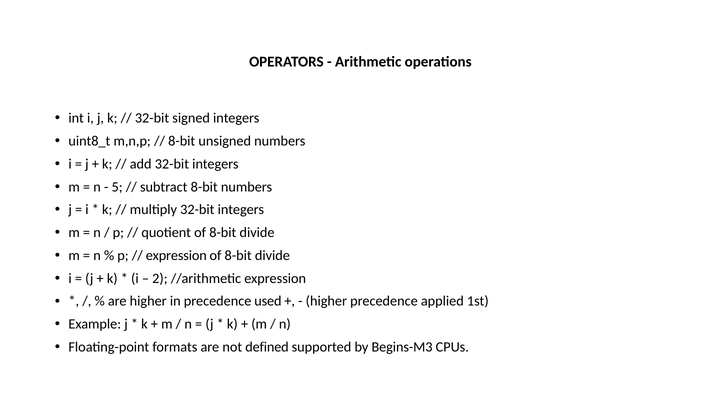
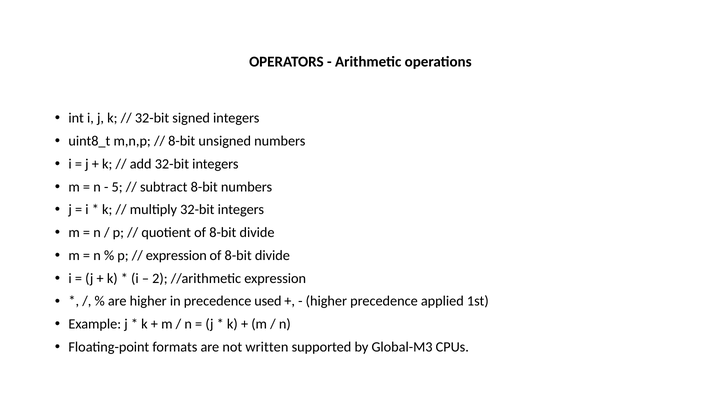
defined: defined -> written
Begins-M3: Begins-M3 -> Global-M3
